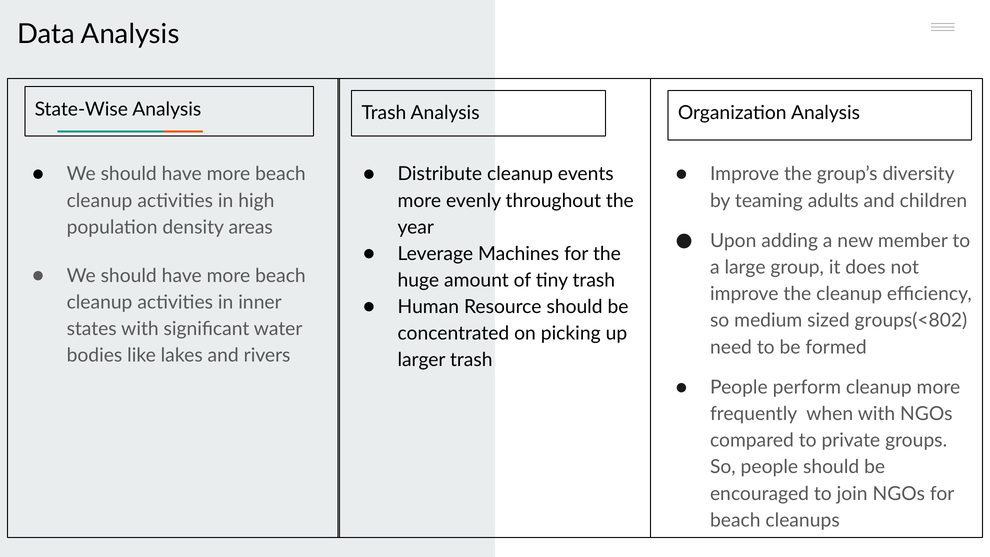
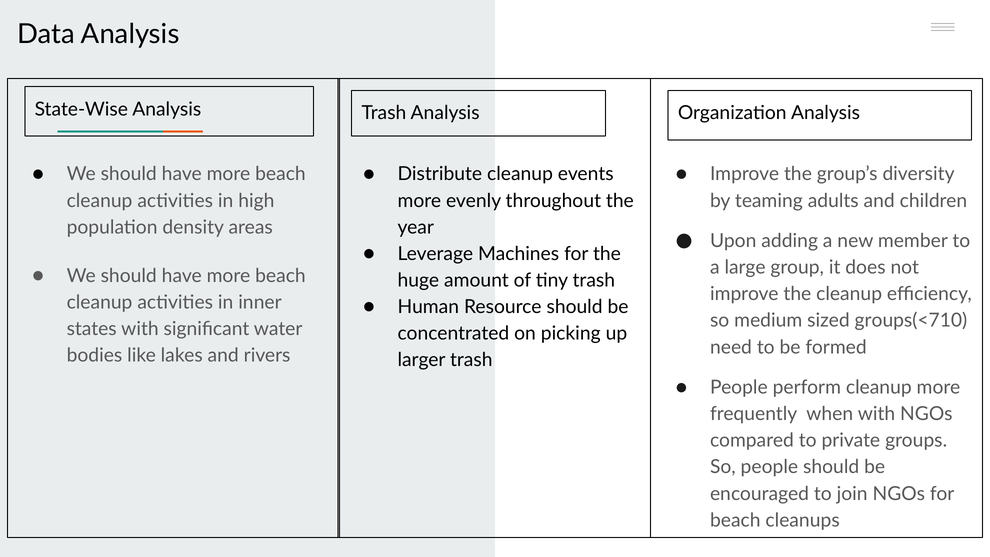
groups(<802: groups(<802 -> groups(<710
